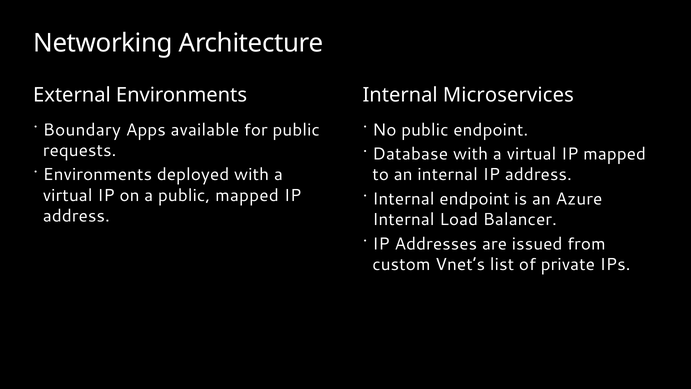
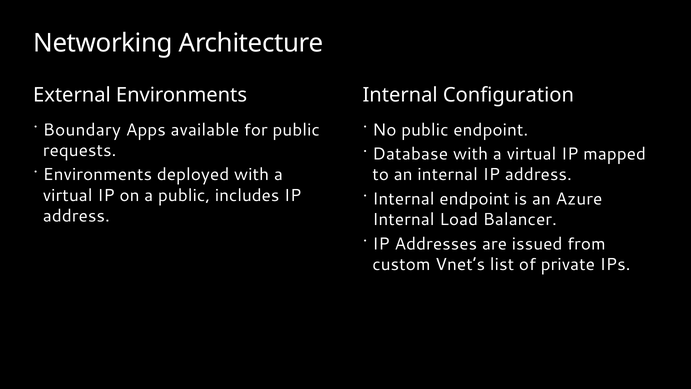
Microservices: Microservices -> Configuration
public mapped: mapped -> includes
